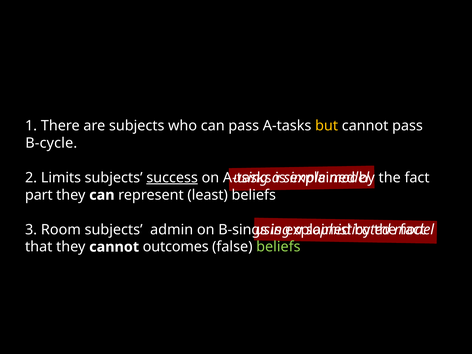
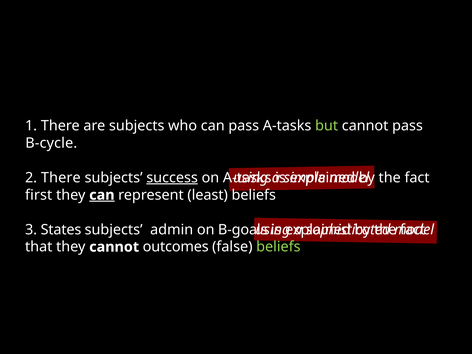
but colour: yellow -> light green
2 Limits: Limits -> There
part: part -> first
can at (102, 195) underline: none -> present
Room: Room -> States
B-sings: B-sings -> B-goals
